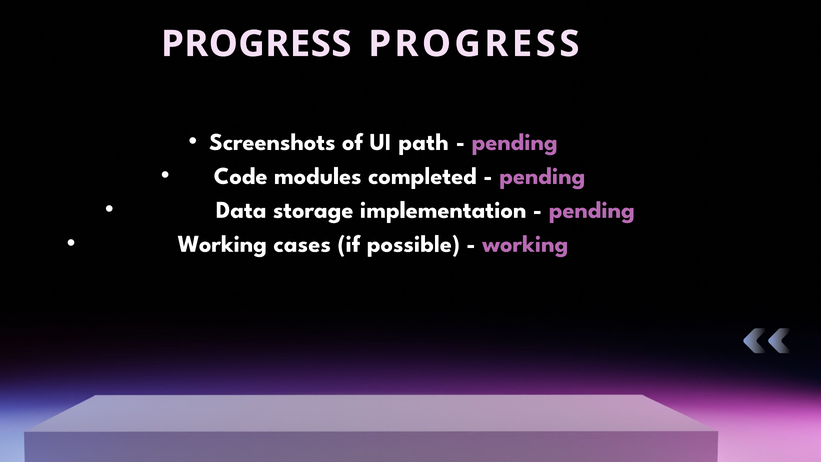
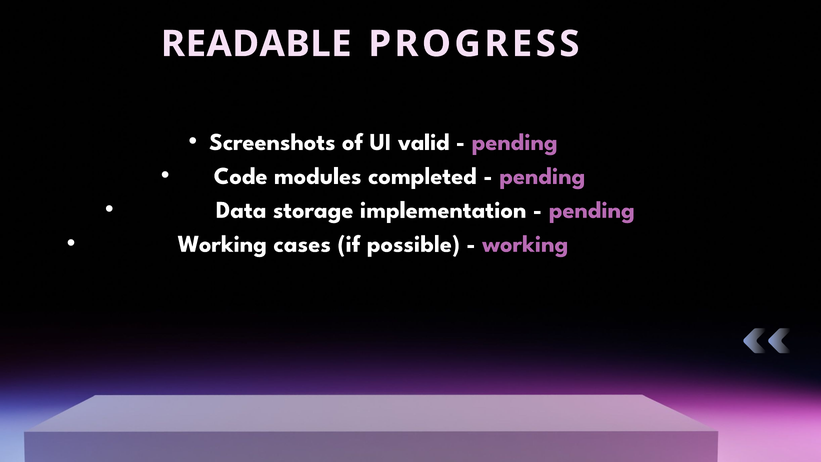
PROGRESS at (256, 44): PROGRESS -> READABLE
path: path -> valid
